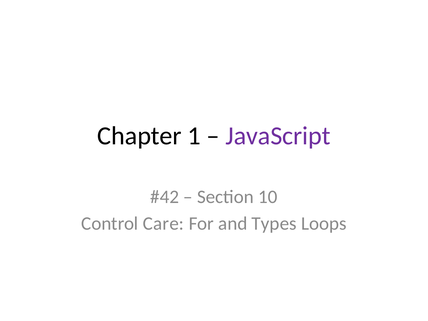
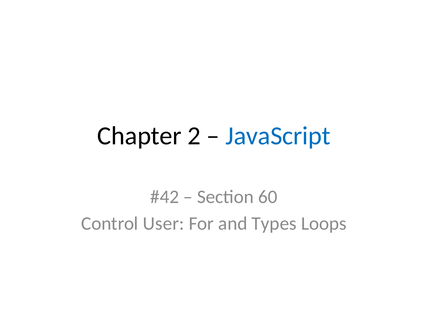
1: 1 -> 2
JavaScript colour: purple -> blue
10: 10 -> 60
Care: Care -> User
